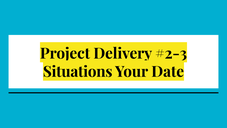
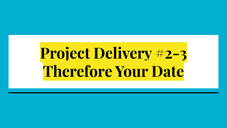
Situations: Situations -> Therefore
